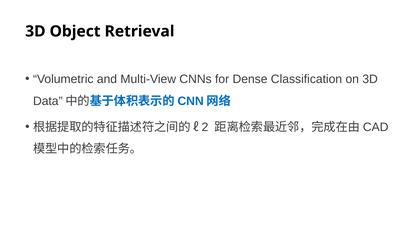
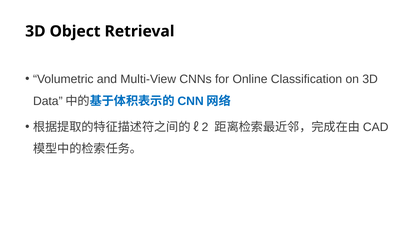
Dense: Dense -> Online
